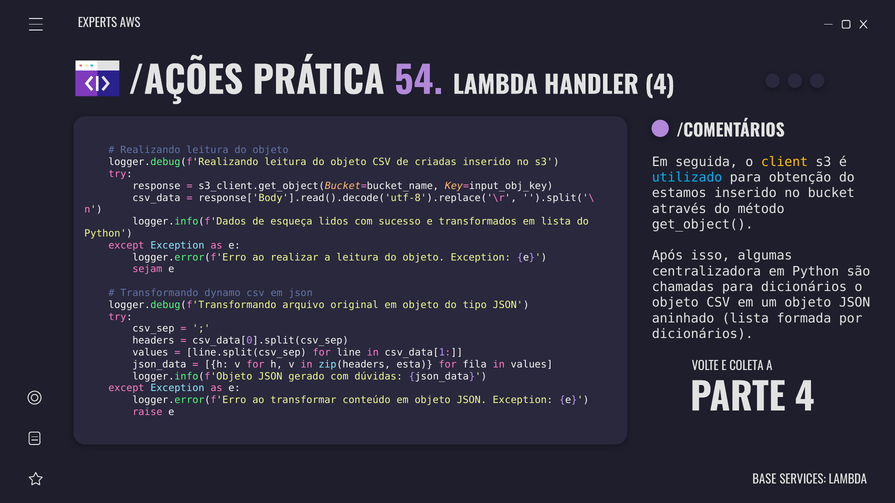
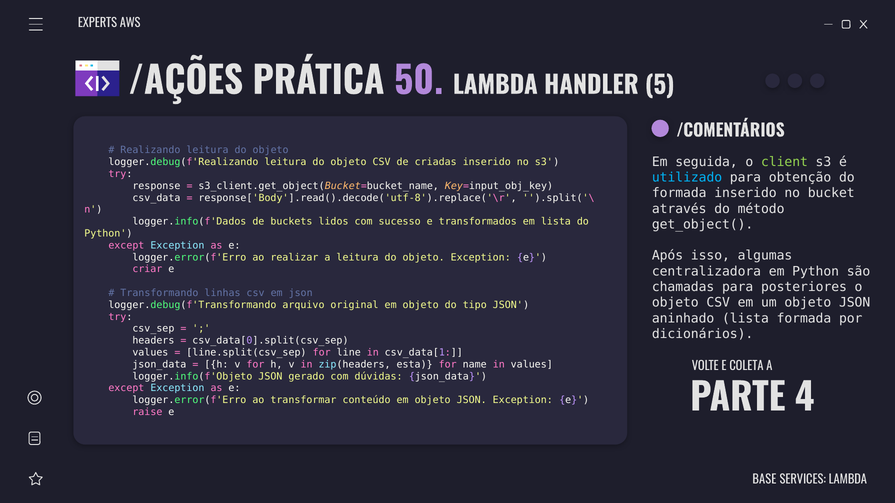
54: 54 -> 50
HANDLER 4: 4 -> 5
client colour: yellow -> light green
estamos at (679, 193): estamos -> formada
esqueça: esqueça -> buckets
sejam: sejam -> criar
para dicionários: dicionários -> posteriores
dynamo: dynamo -> linhas
fila: fila -> name
